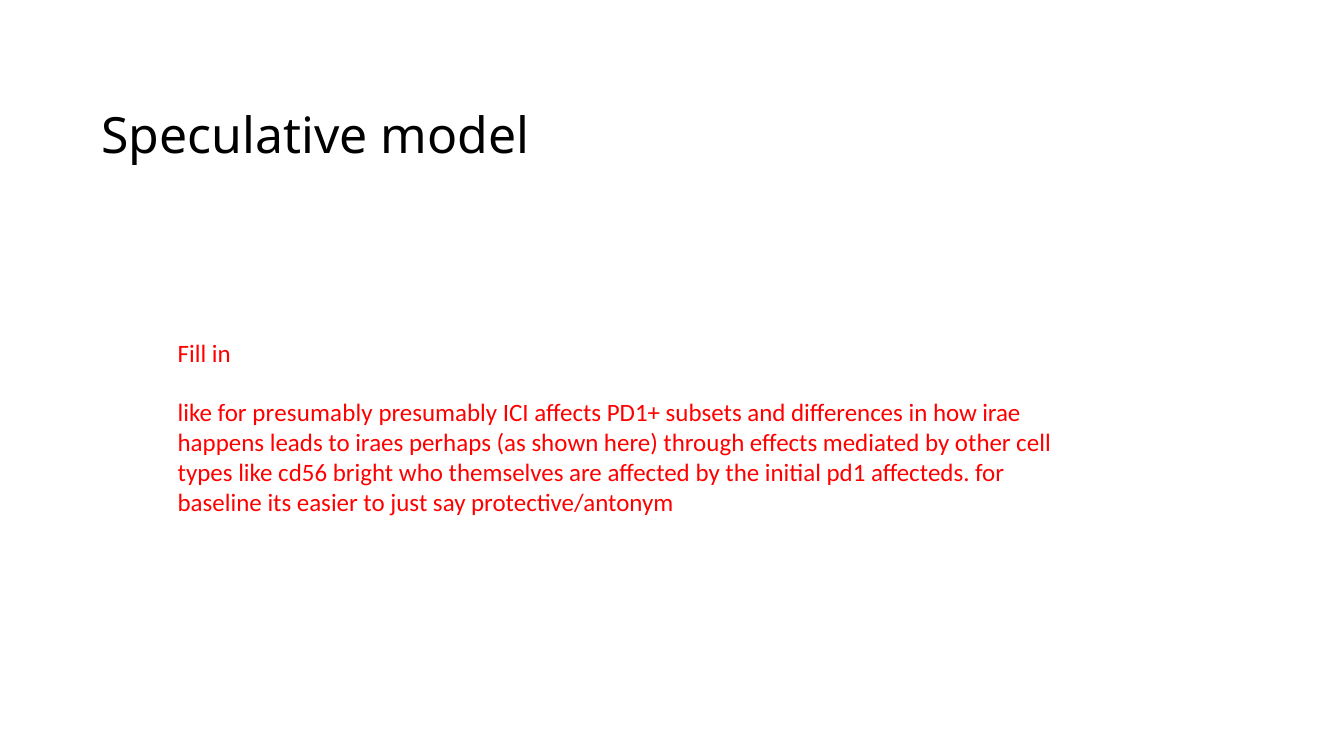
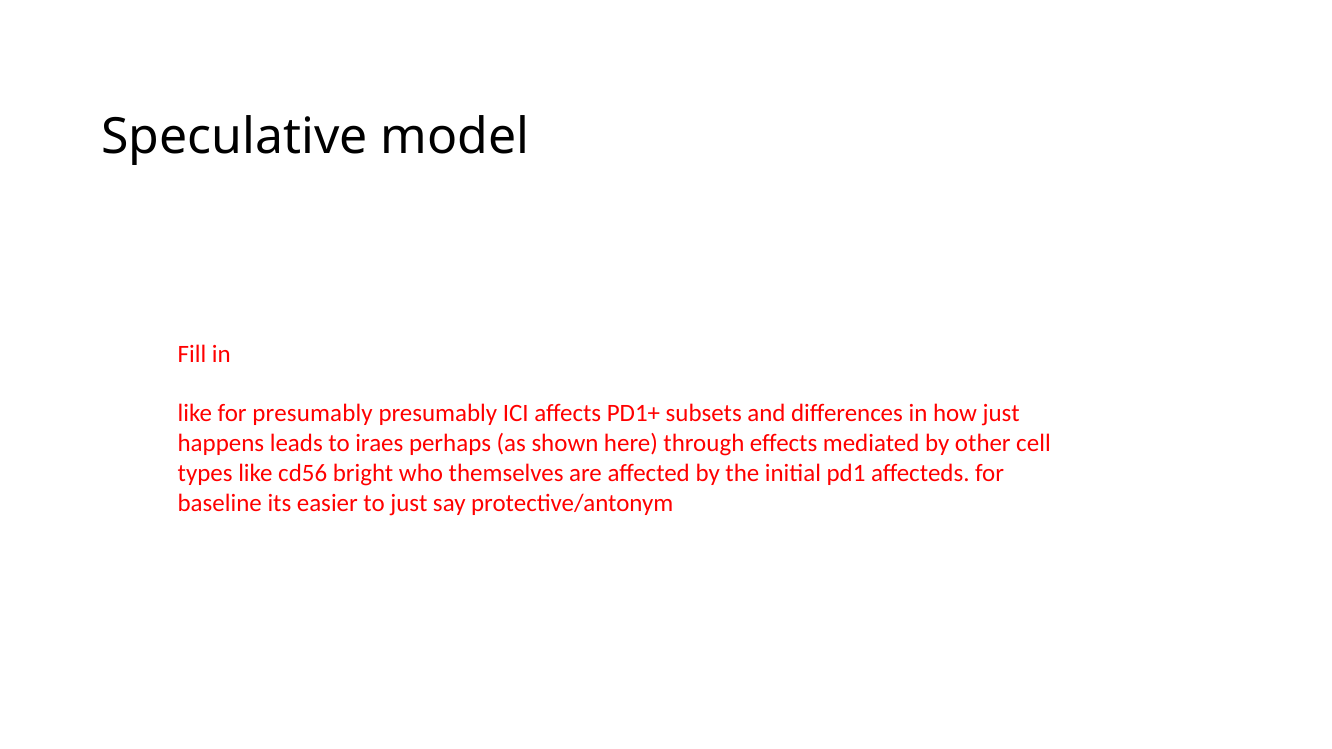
how irae: irae -> just
